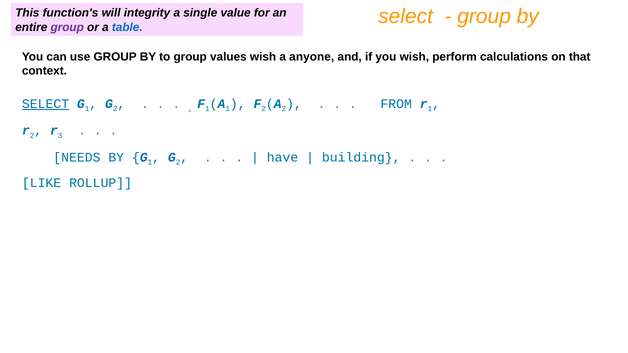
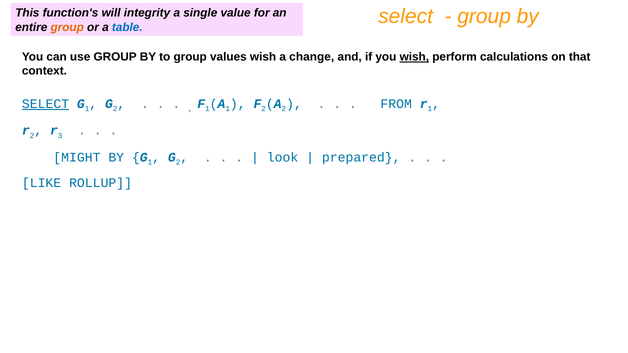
group at (67, 27) colour: purple -> orange
anyone: anyone -> change
wish at (414, 57) underline: none -> present
NEEDS: NEEDS -> MIGHT
have: have -> look
building: building -> prepared
